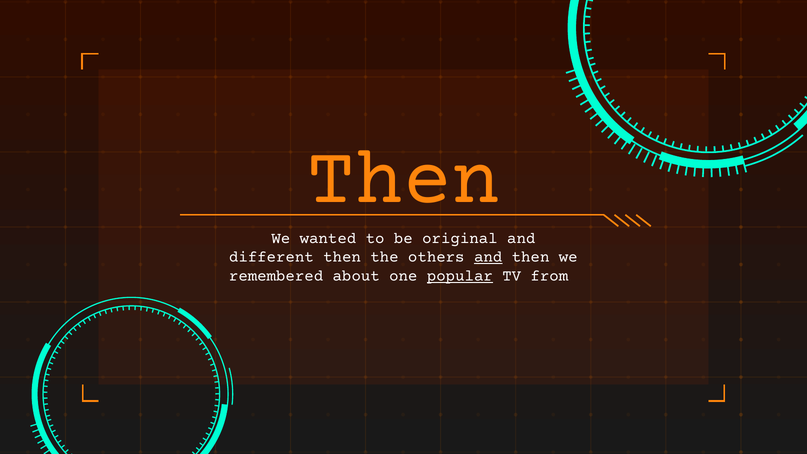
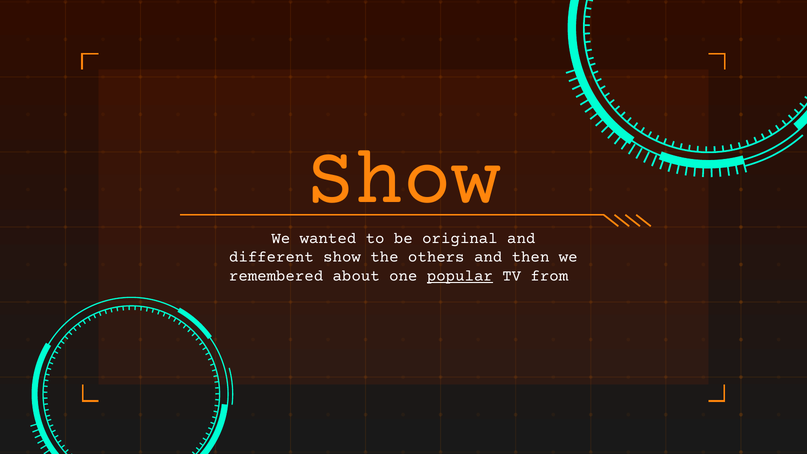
Then at (403, 176): Then -> Show
different then: then -> show
and at (488, 257) underline: present -> none
